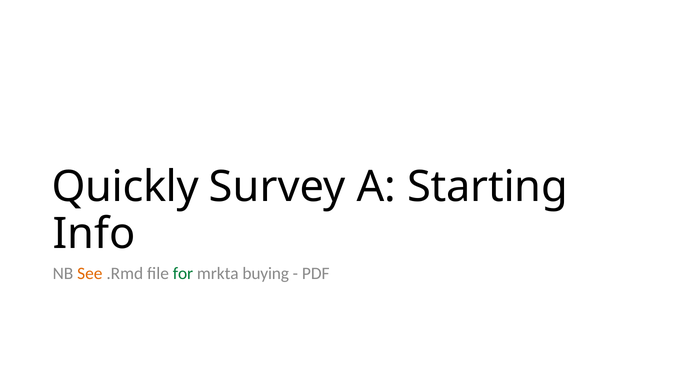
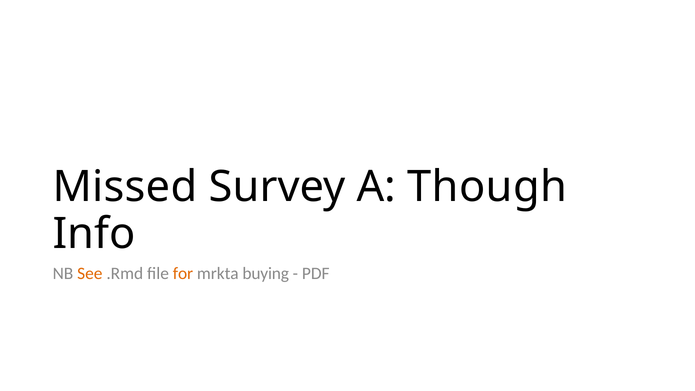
Quickly: Quickly -> Missed
Starting: Starting -> Though
for colour: green -> orange
